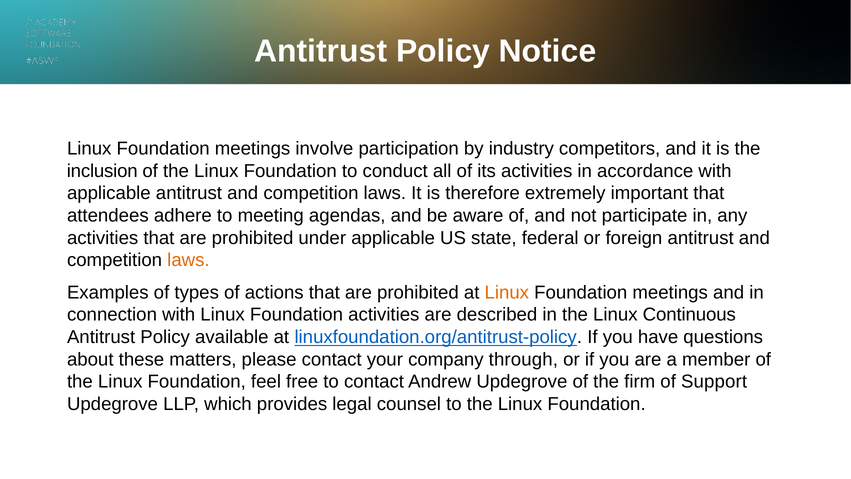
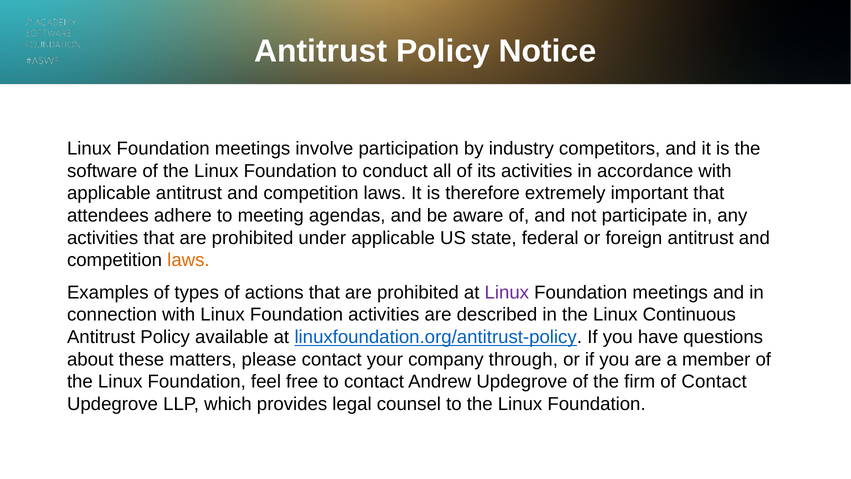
inclusion: inclusion -> software
Linux at (507, 292) colour: orange -> purple
of Support: Support -> Contact
